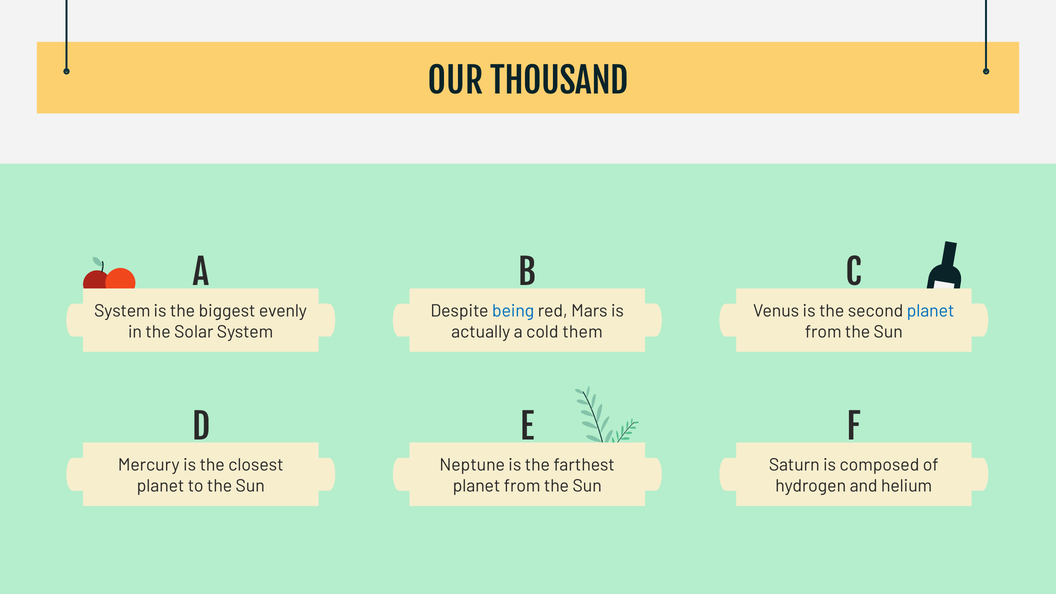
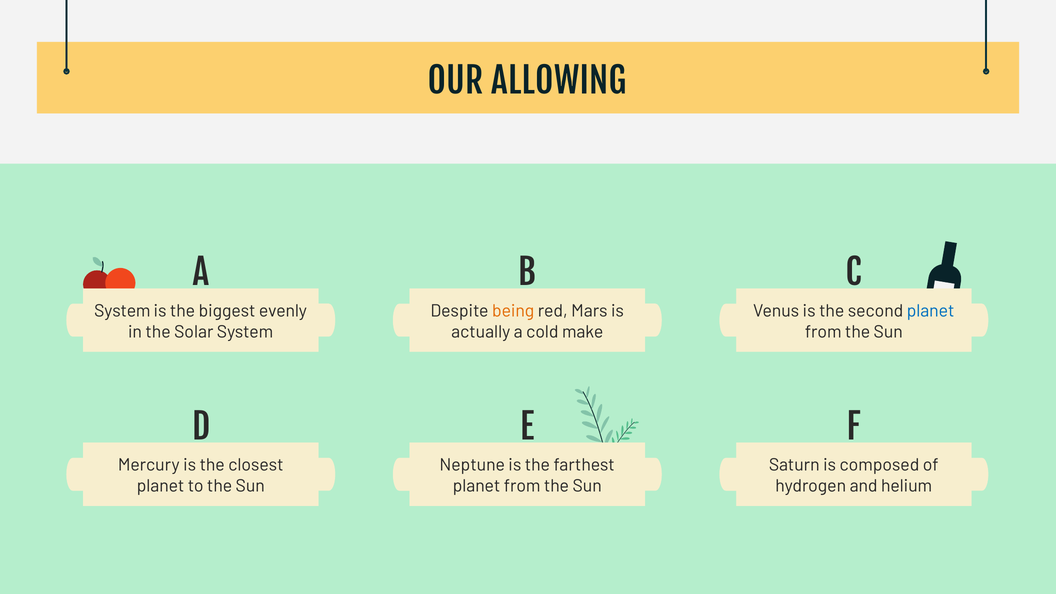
THOUSAND: THOUSAND -> ALLOWING
being colour: blue -> orange
them: them -> make
